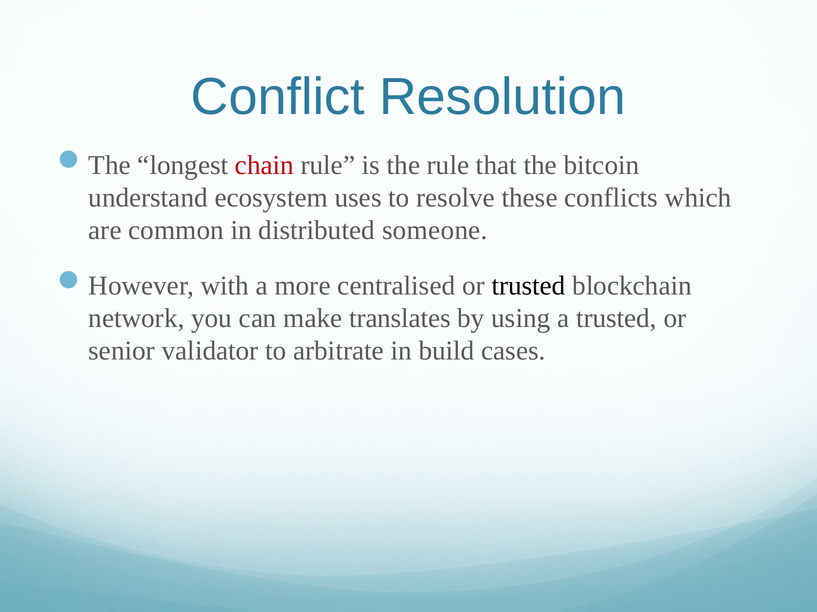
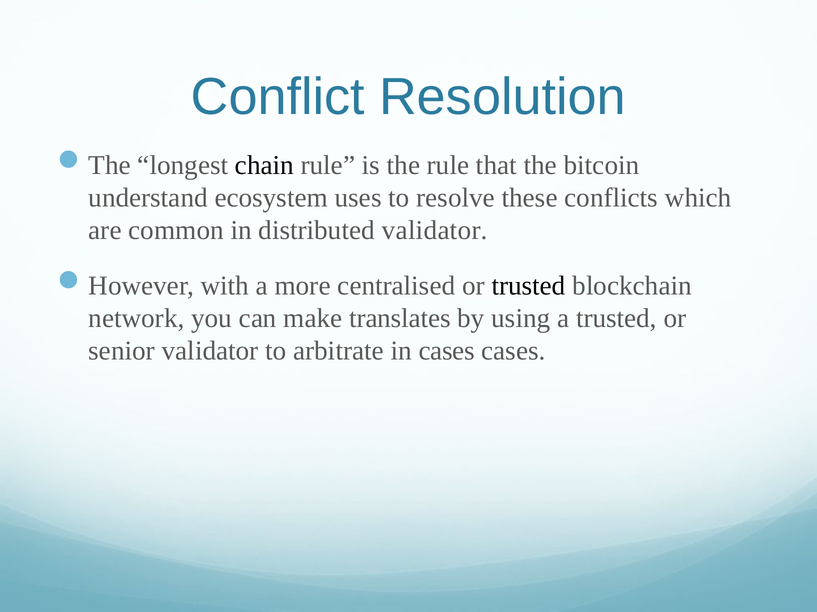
chain colour: red -> black
distributed someone: someone -> validator
in build: build -> cases
